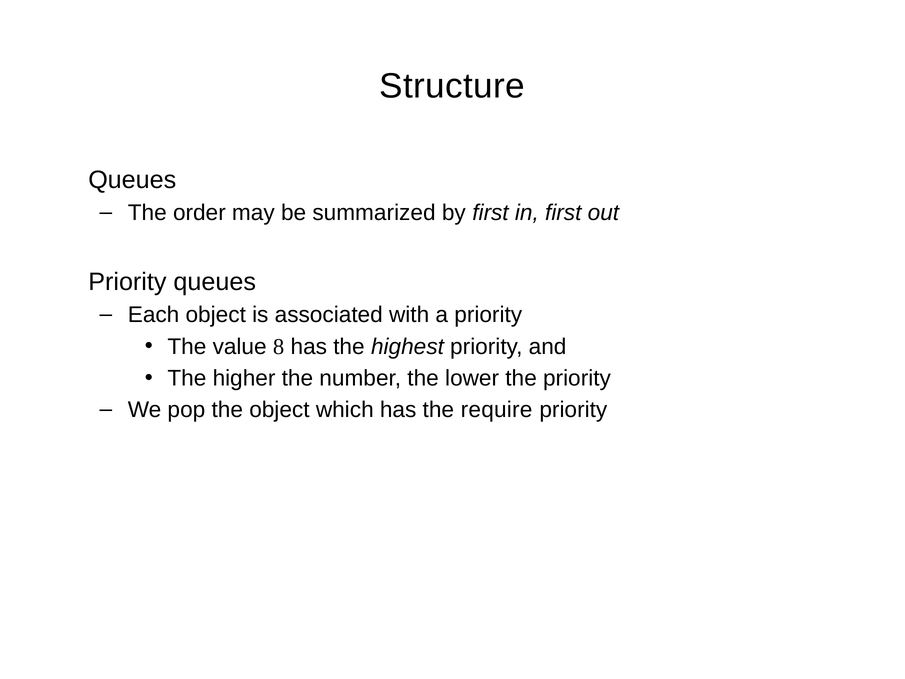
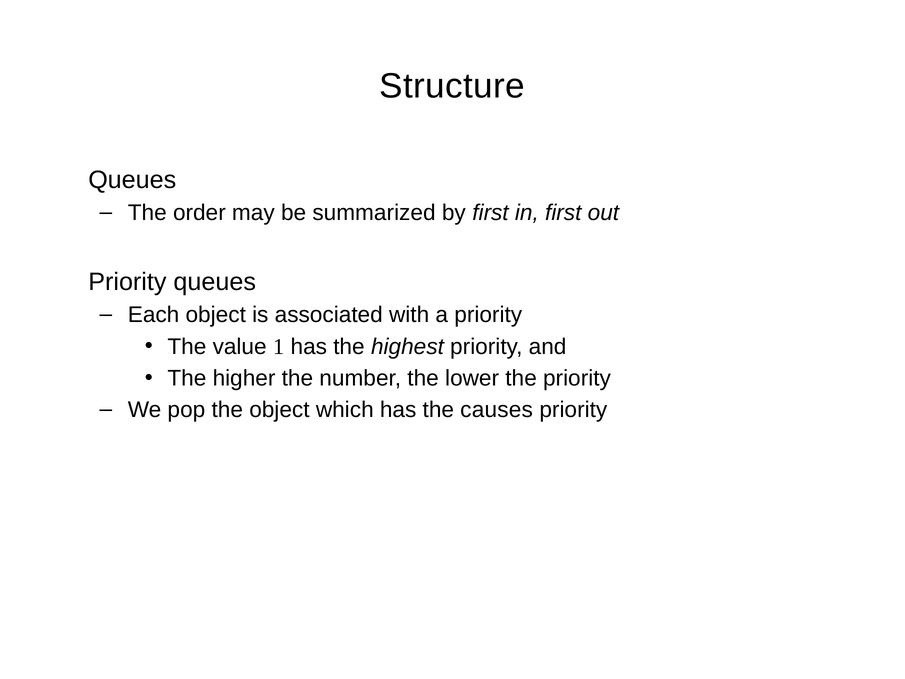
8: 8 -> 1
require: require -> causes
